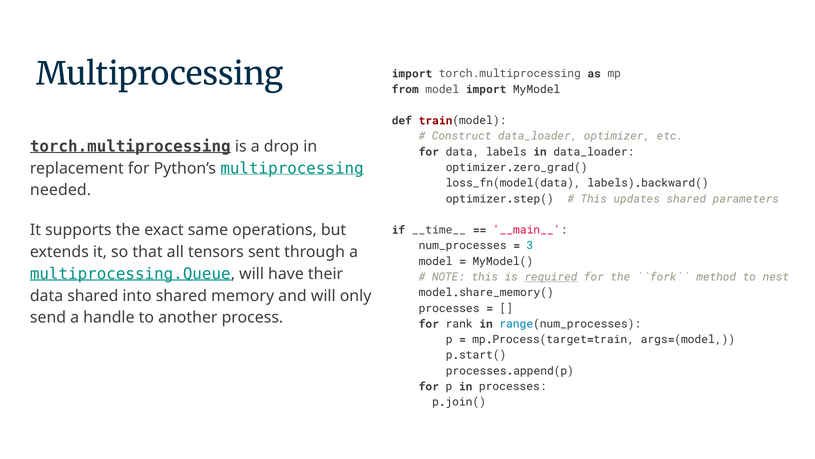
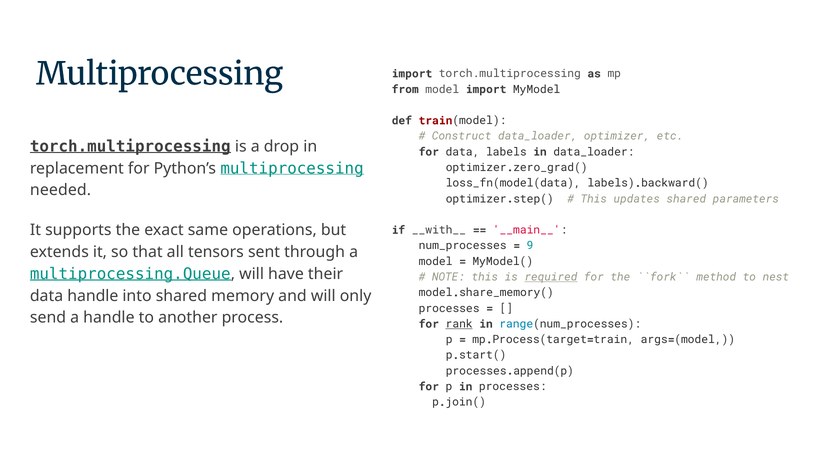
__time__: __time__ -> __with__
3: 3 -> 9
data shared: shared -> handle
rank underline: none -> present
